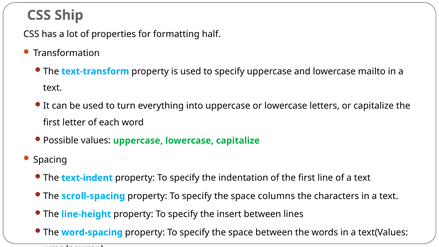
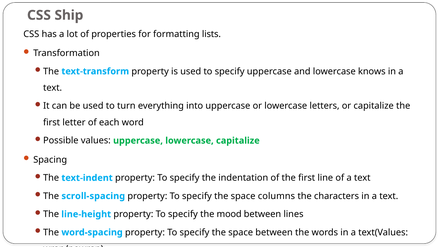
half: half -> lists
mailto: mailto -> knows
insert: insert -> mood
